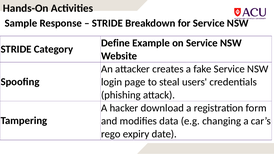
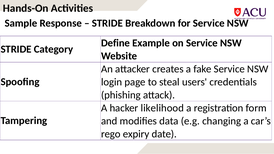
download: download -> likelihood
